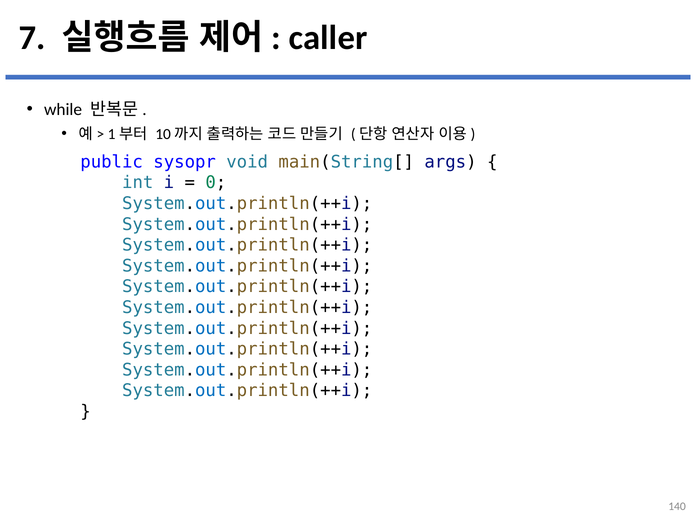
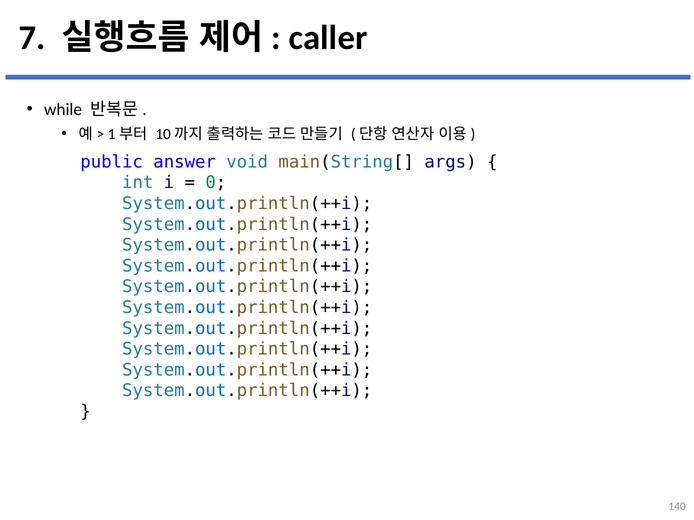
sysopr: sysopr -> answer
